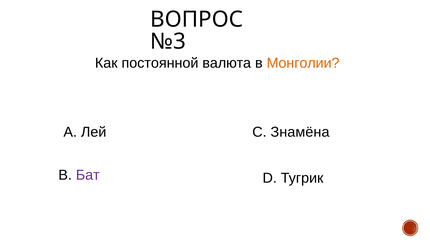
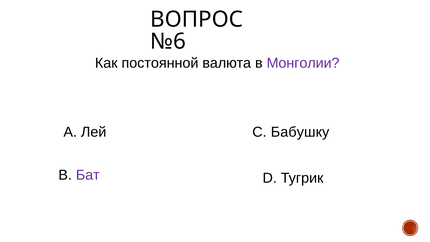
№3: №3 -> №6
Монголии colour: orange -> purple
Знамёна: Знамёна -> Бабушку
